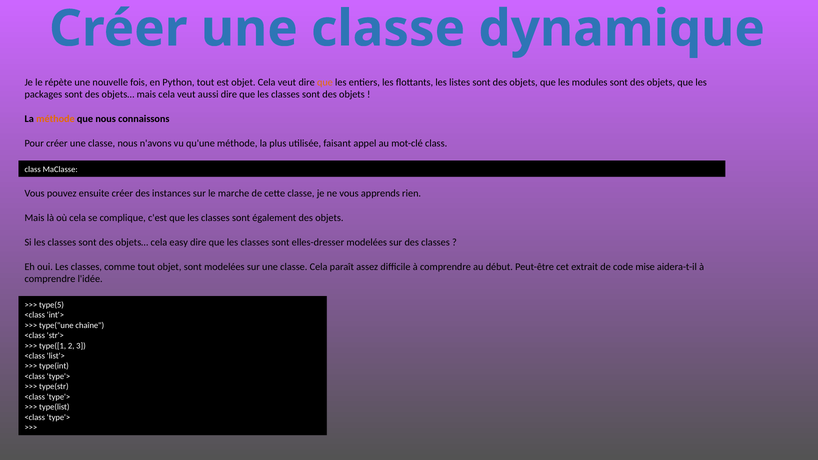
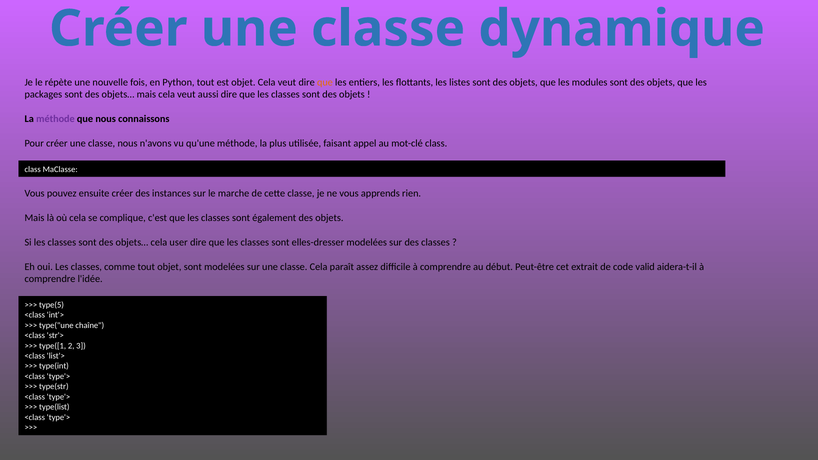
méthode at (55, 119) colour: orange -> purple
easy: easy -> user
mise: mise -> valid
